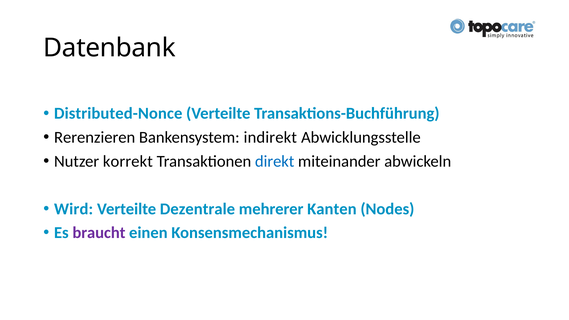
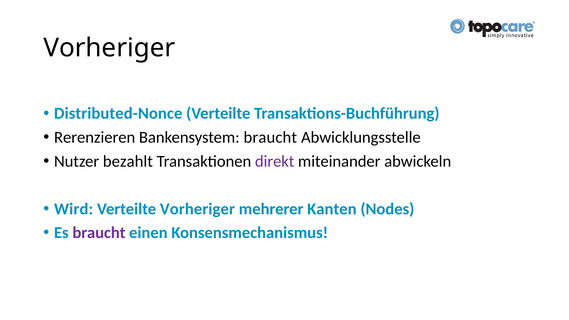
Datenbank at (109, 48): Datenbank -> Vorheriger
Bankensystem indirekt: indirekt -> braucht
korrekt: korrekt -> bezahlt
direkt colour: blue -> purple
Verteilte Dezentrale: Dezentrale -> Vorheriger
